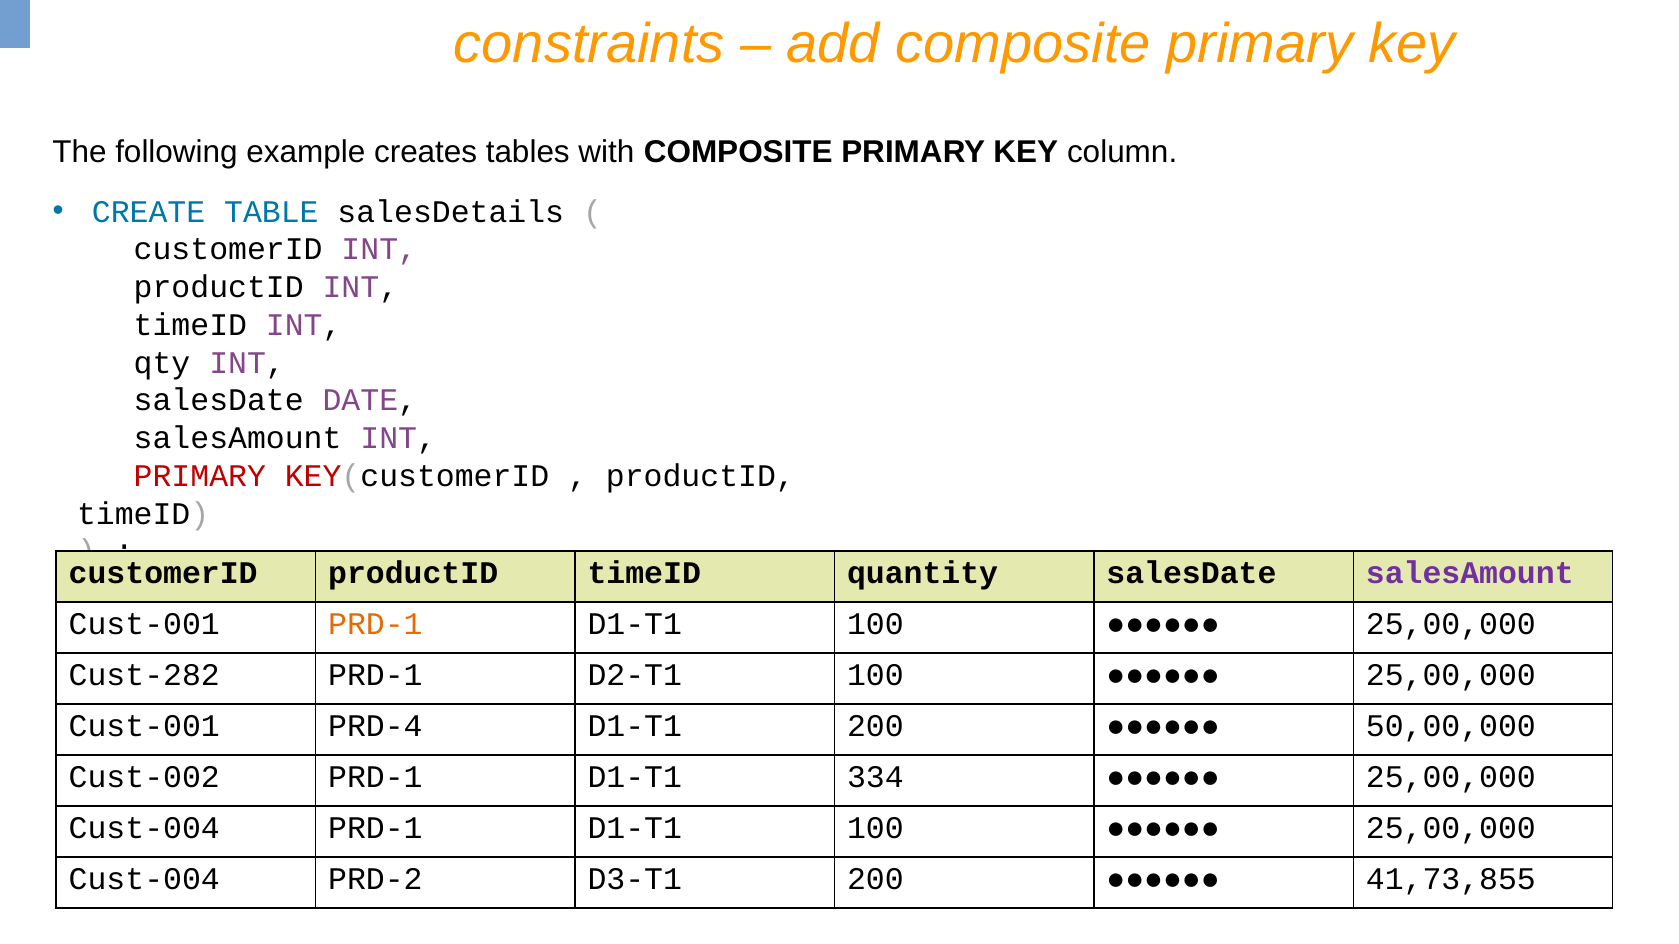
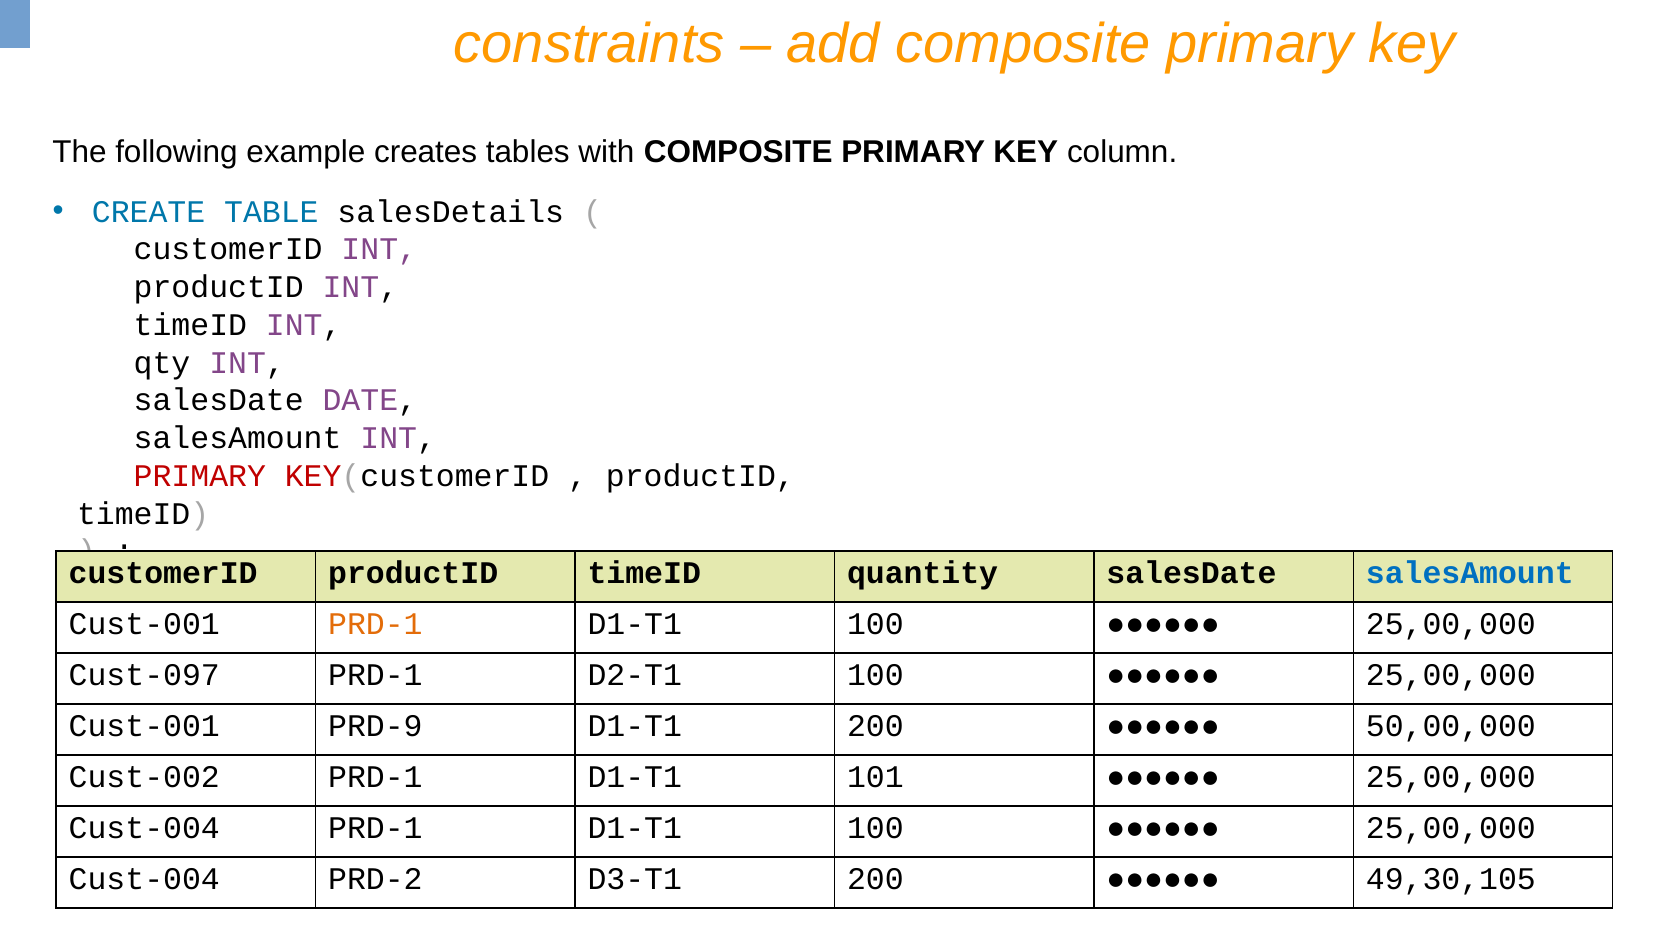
salesAmount at (1470, 573) colour: purple -> blue
Cust-282: Cust-282 -> Cust-097
PRD-4: PRD-4 -> PRD-9
334: 334 -> 101
41,73,855: 41,73,855 -> 49,30,105
